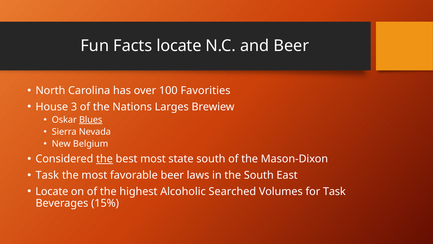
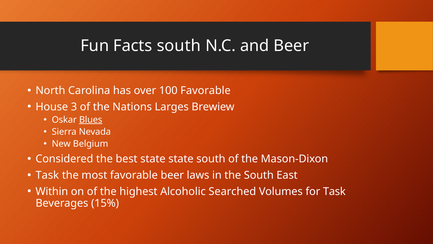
Facts locate: locate -> south
100 Favorities: Favorities -> Favorable
the at (104, 159) underline: present -> none
best most: most -> state
Locate at (52, 191): Locate -> Within
